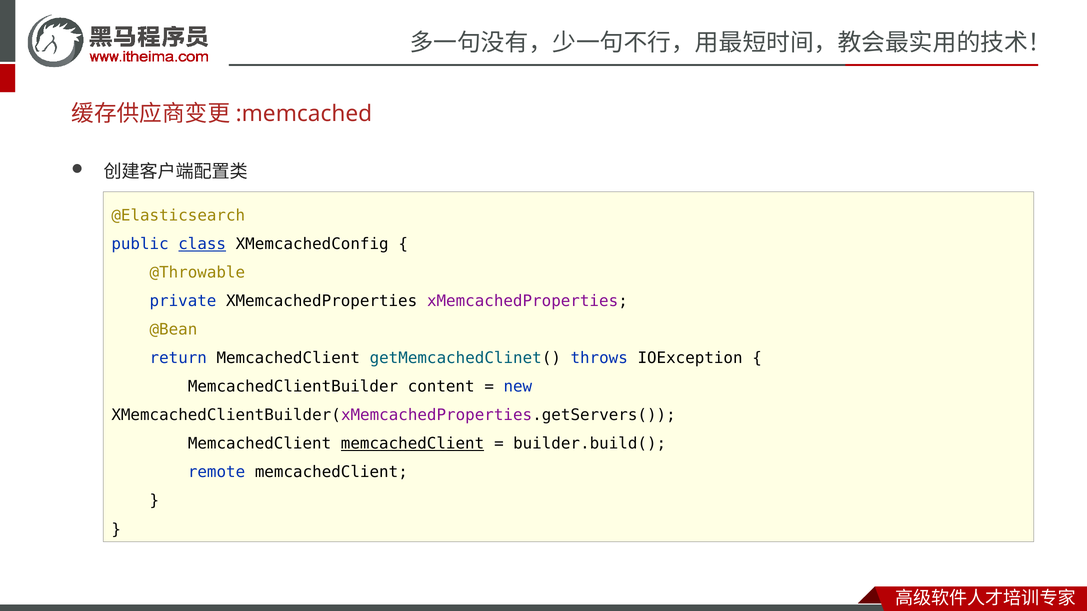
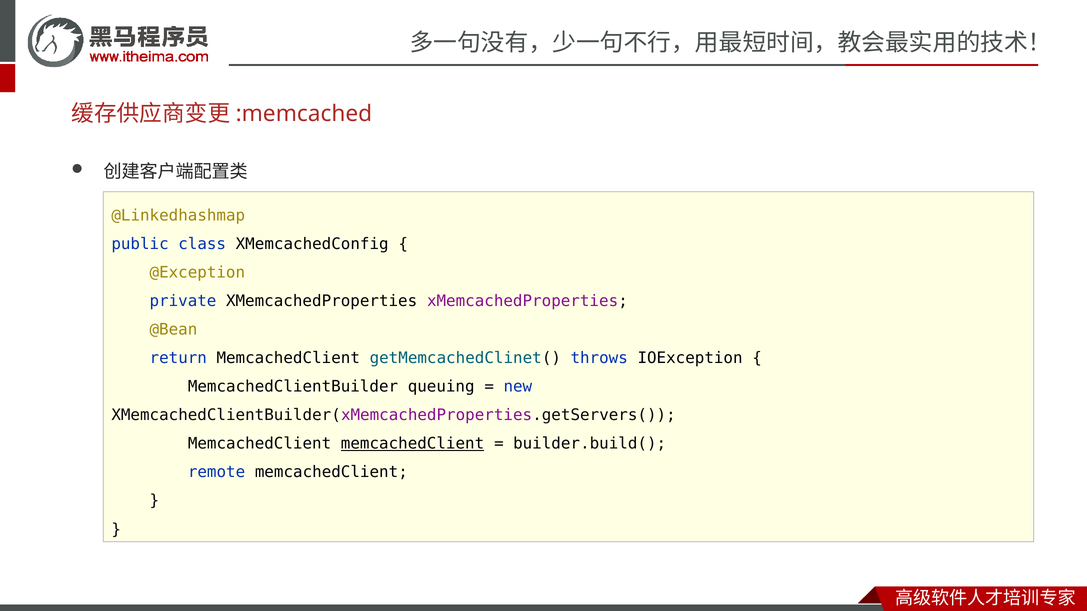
@Elasticsearch: @Elasticsearch -> @Linkedhashmap
class underline: present -> none
@Throwable: @Throwable -> @Exception
content: content -> queuing
